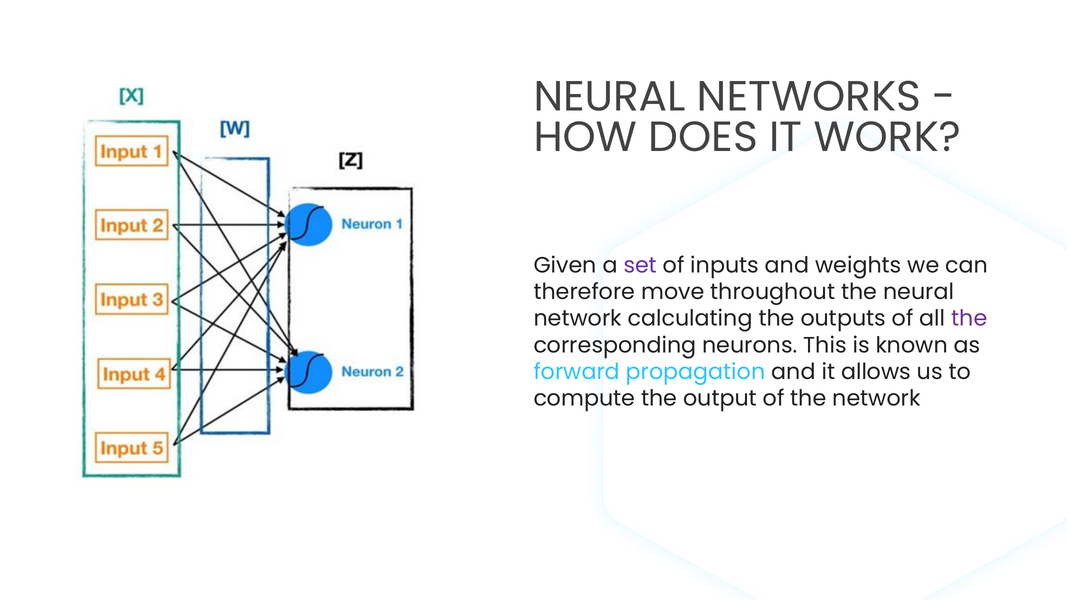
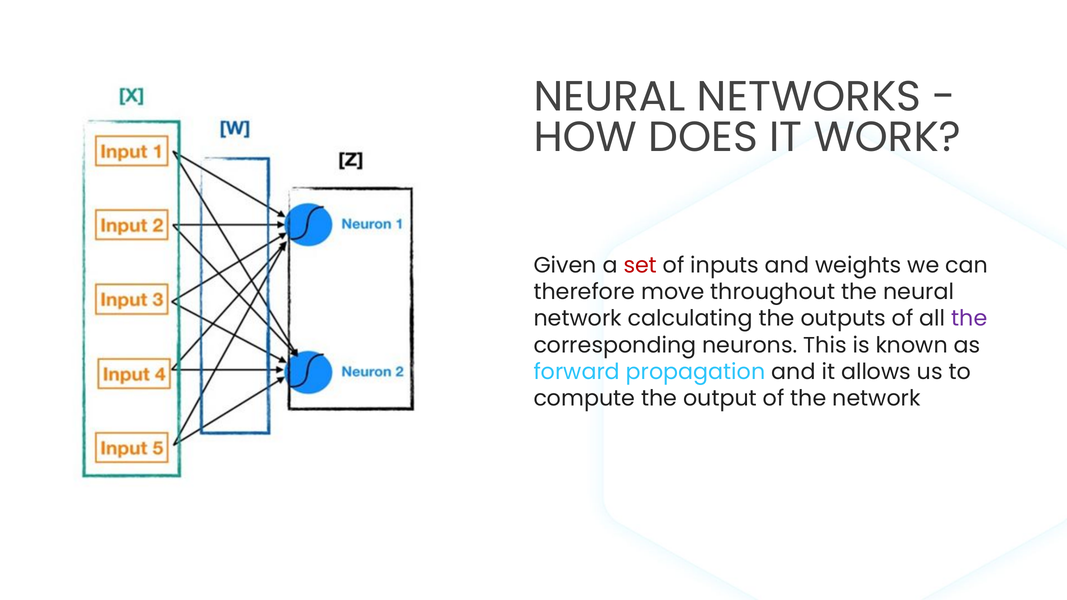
set colour: purple -> red
